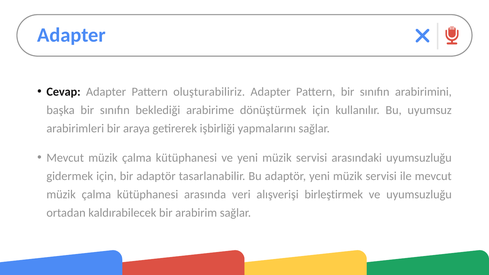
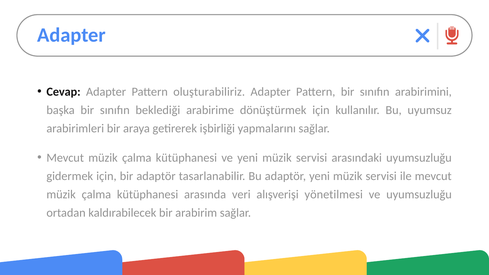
birleştirmek: birleştirmek -> yönetilmesi
